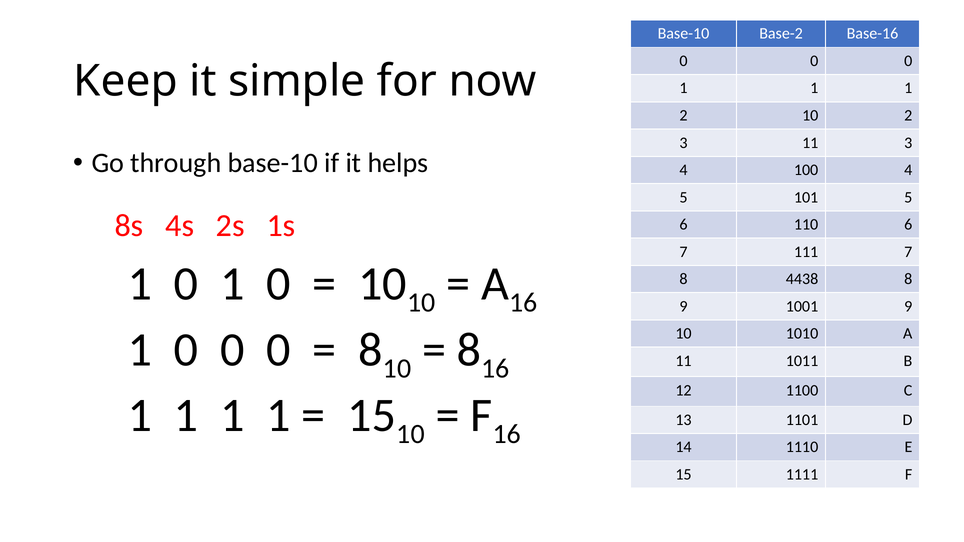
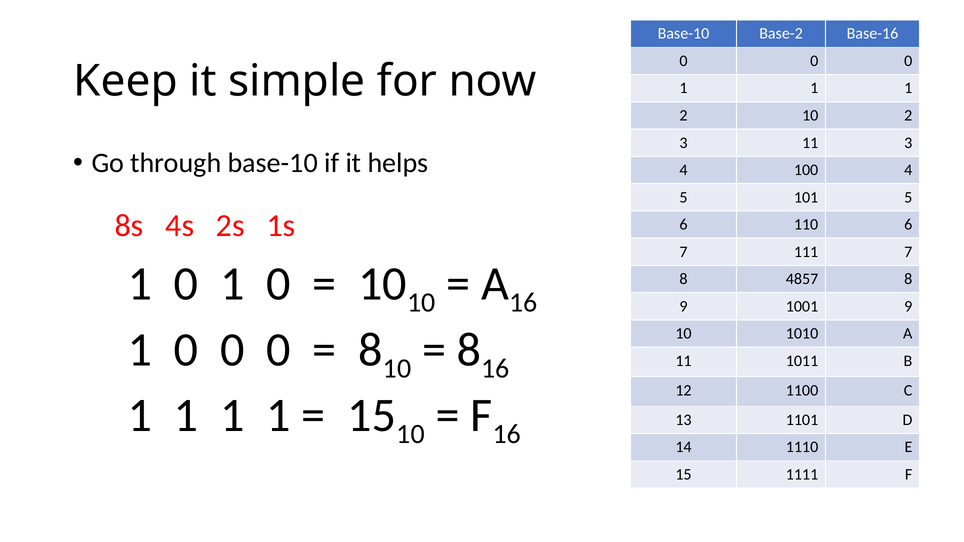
4438: 4438 -> 4857
